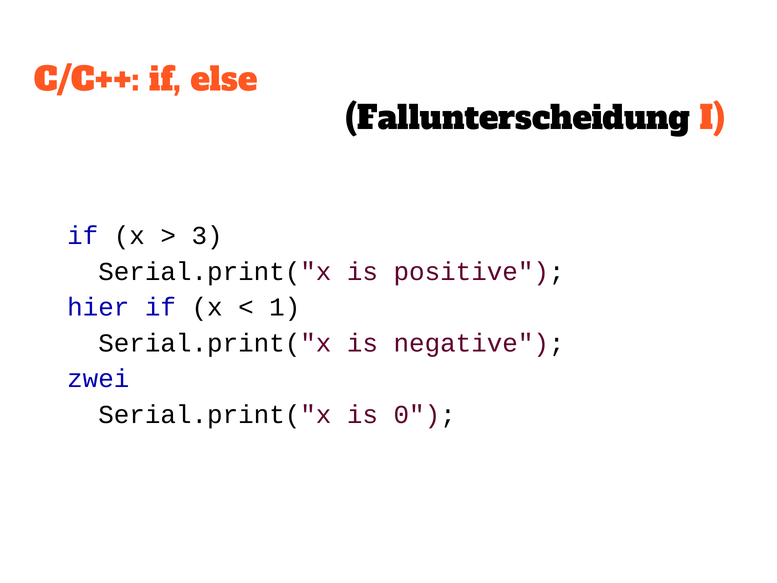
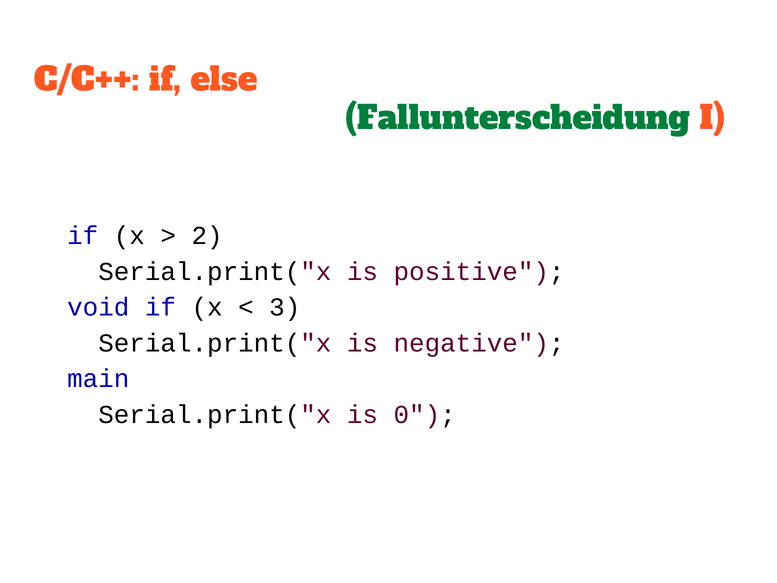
Fallunterscheidung colour: black -> green
3: 3 -> 2
hier: hier -> void
1: 1 -> 3
zwei: zwei -> main
